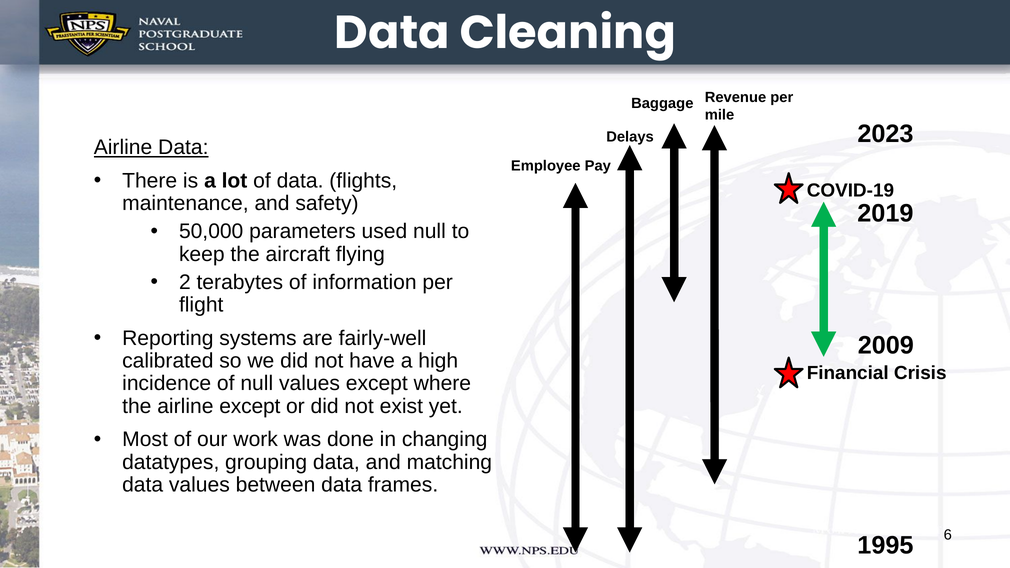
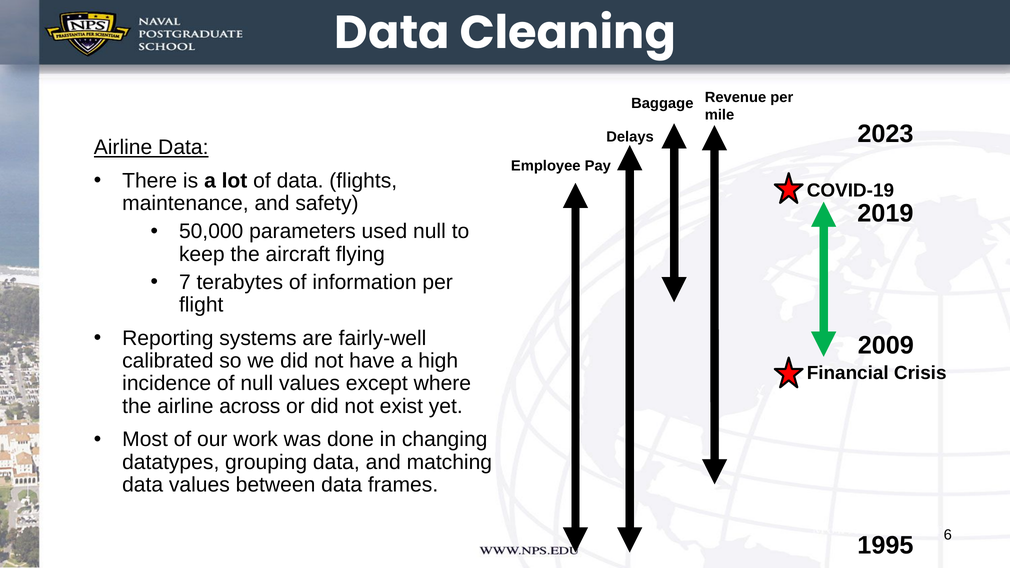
2: 2 -> 7
airline except: except -> across
